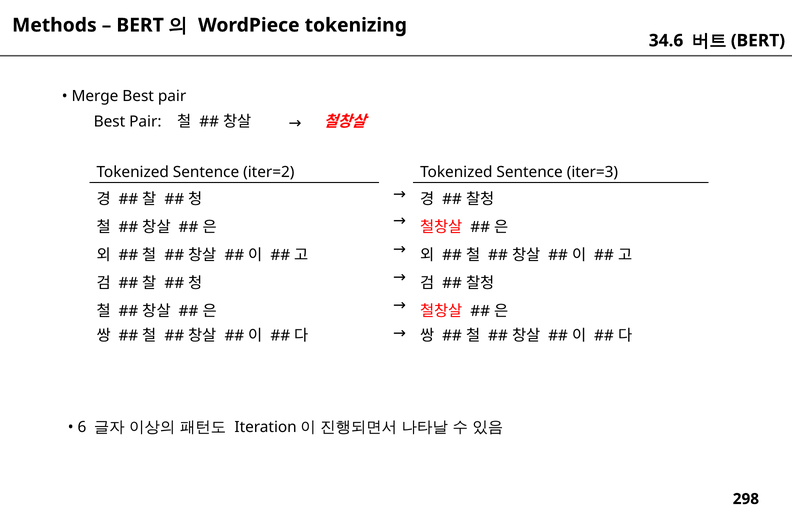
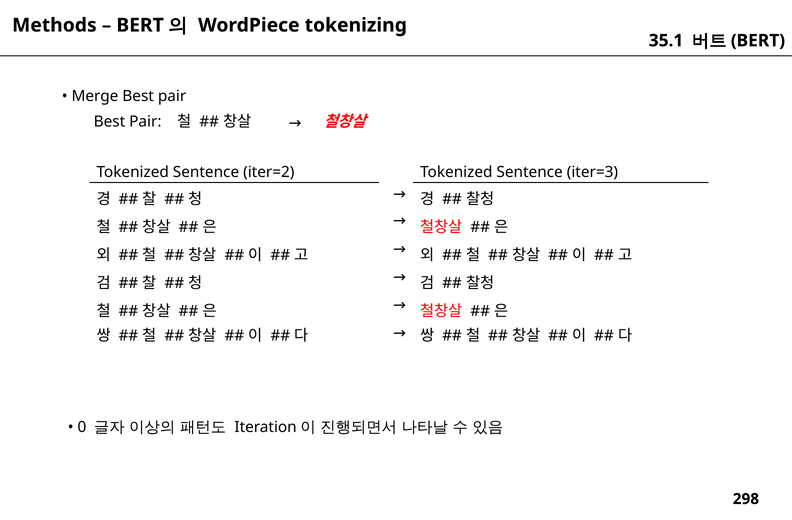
34.6: 34.6 -> 35.1
6: 6 -> 0
